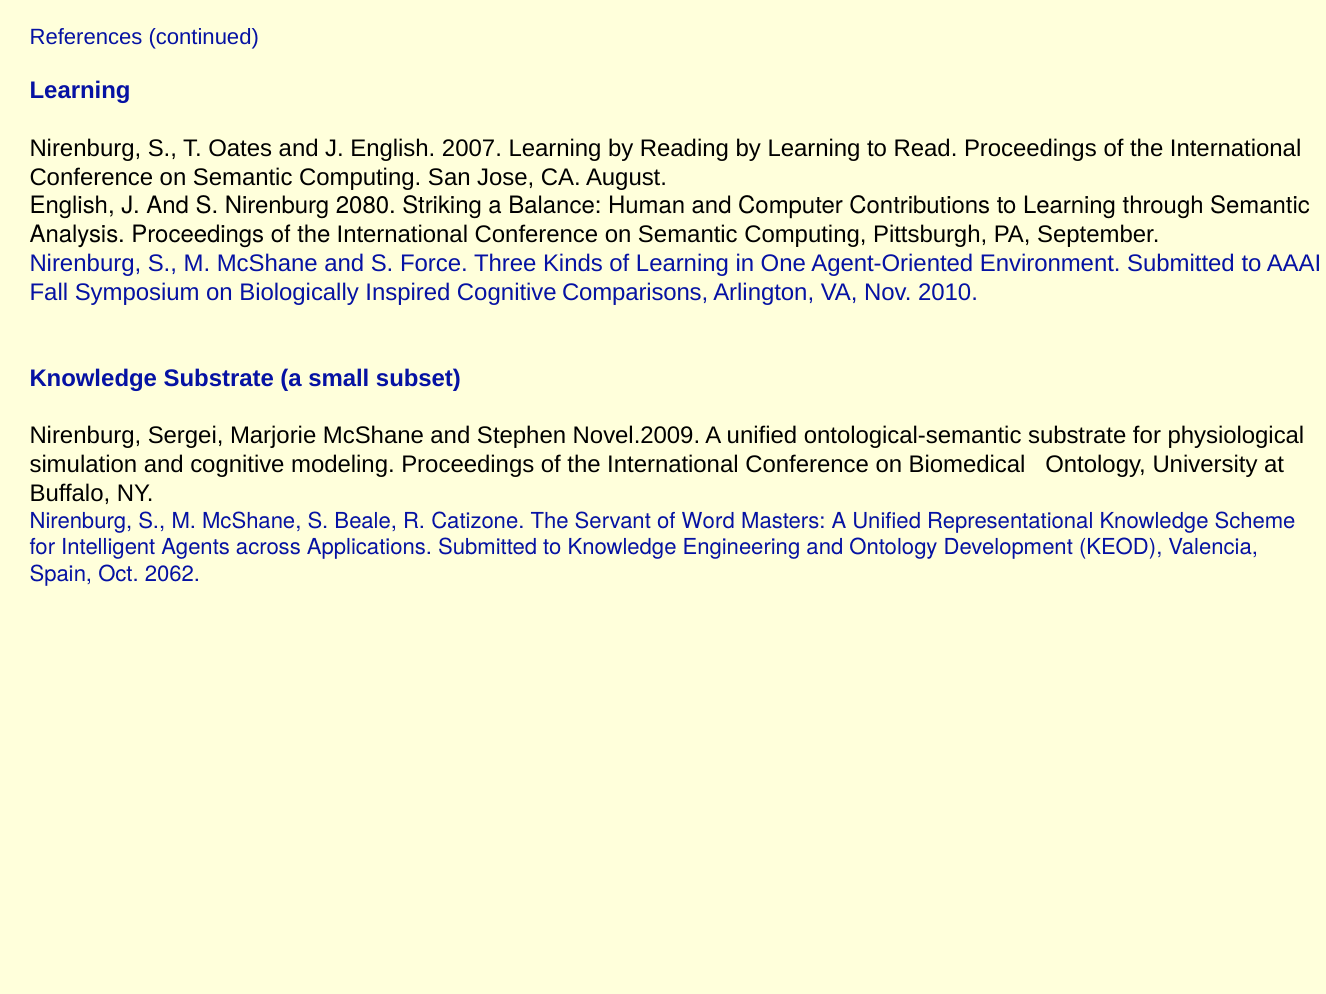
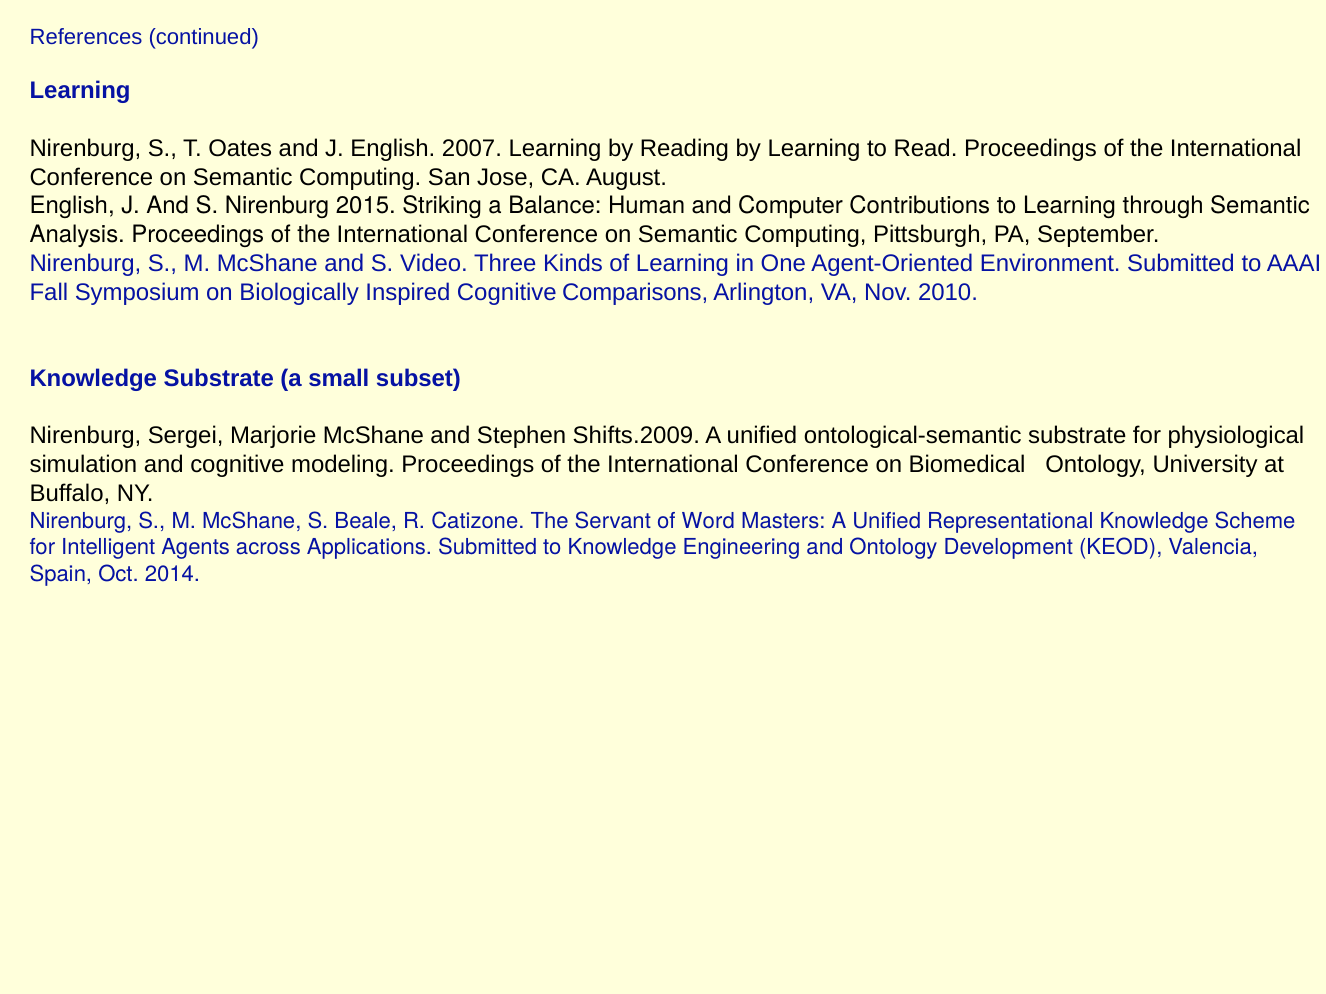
2080: 2080 -> 2015
Force: Force -> Video
Novel.2009: Novel.2009 -> Shifts.2009
2062: 2062 -> 2014
